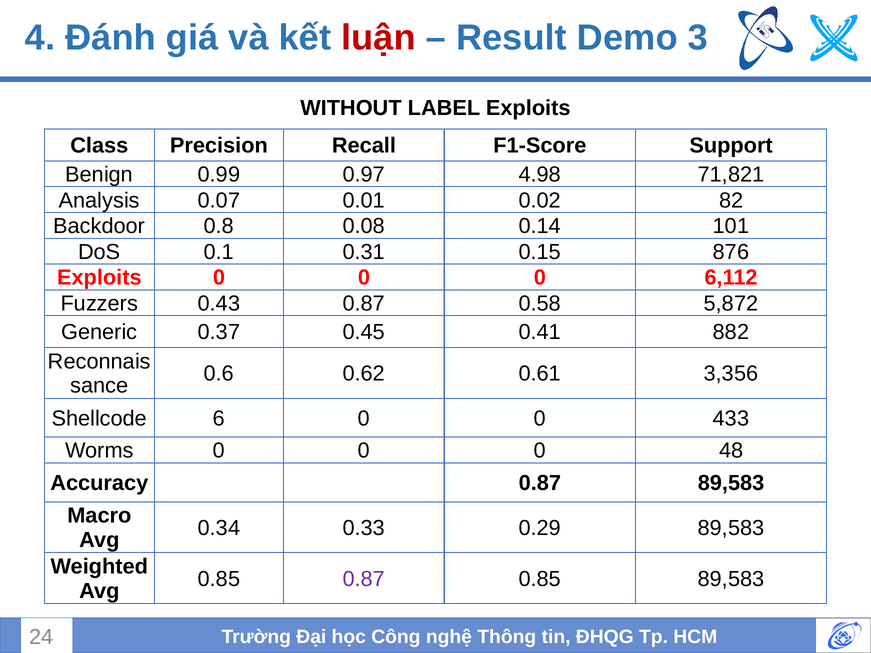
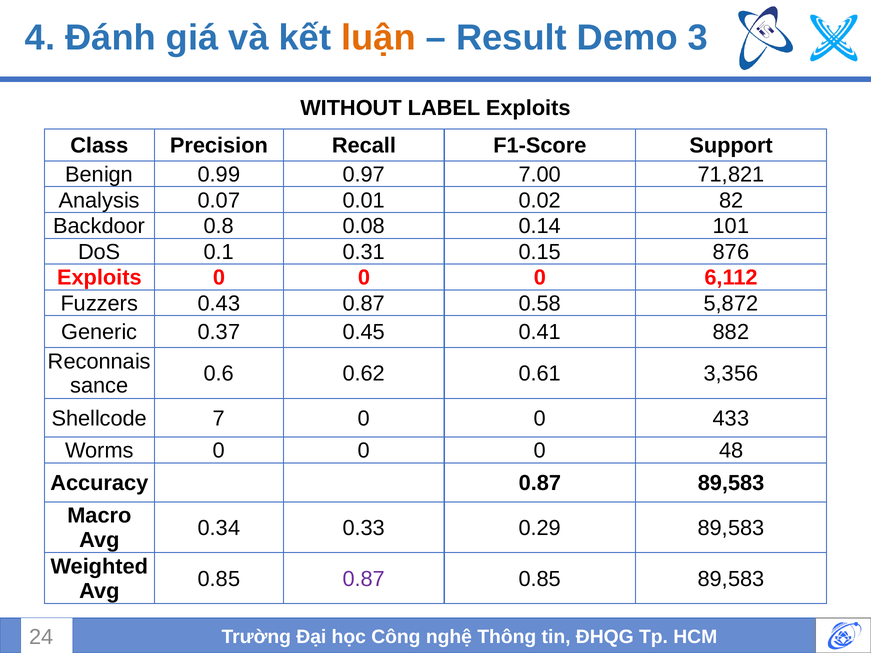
luận colour: red -> orange
4.98: 4.98 -> 7.00
6: 6 -> 7
